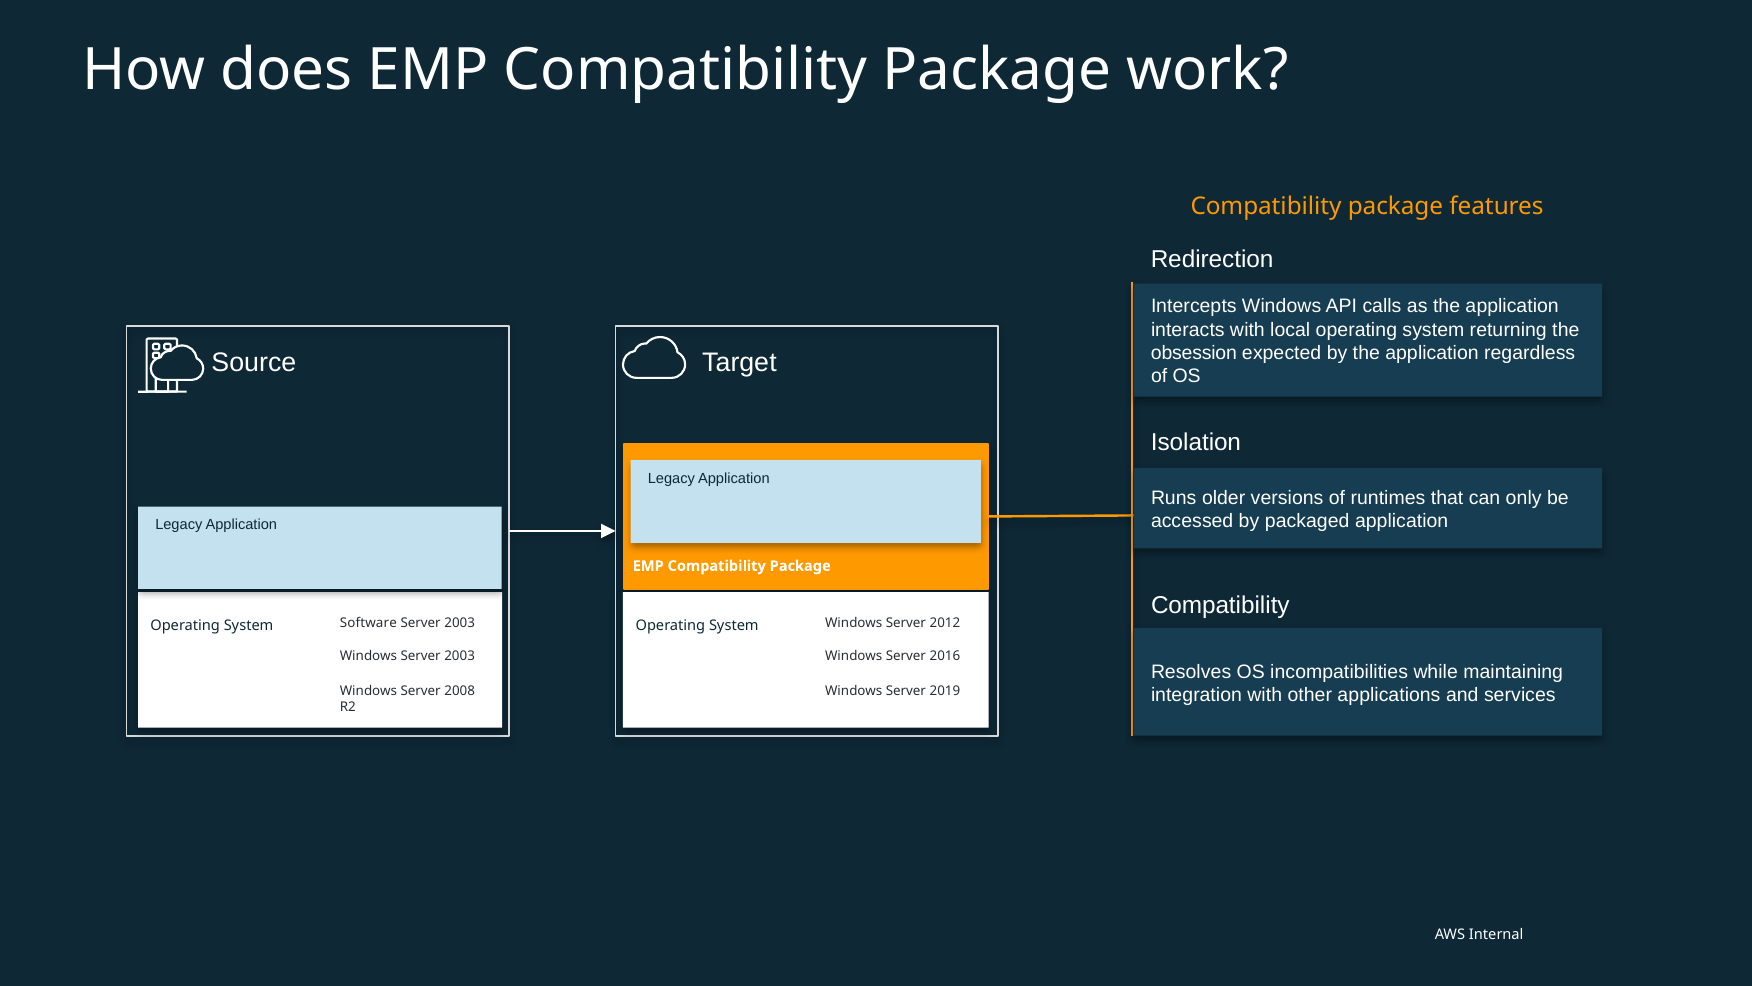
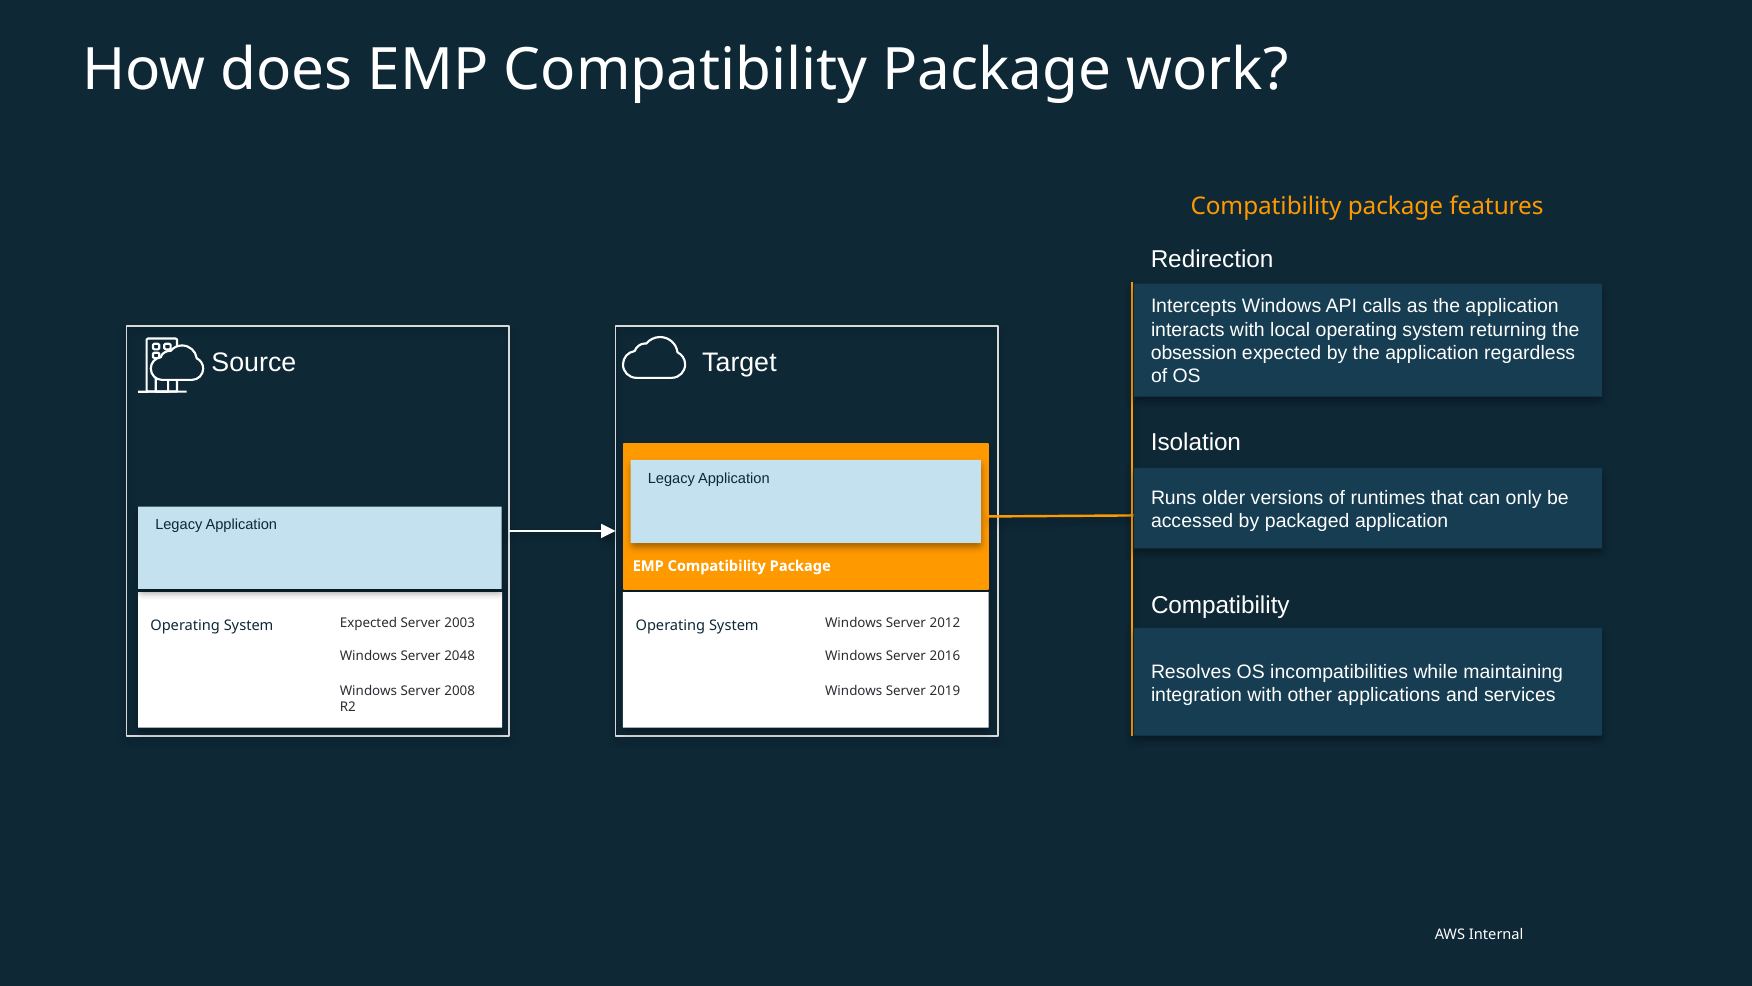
Software at (368, 623): Software -> Expected
Windows Server 2003: 2003 -> 2048
